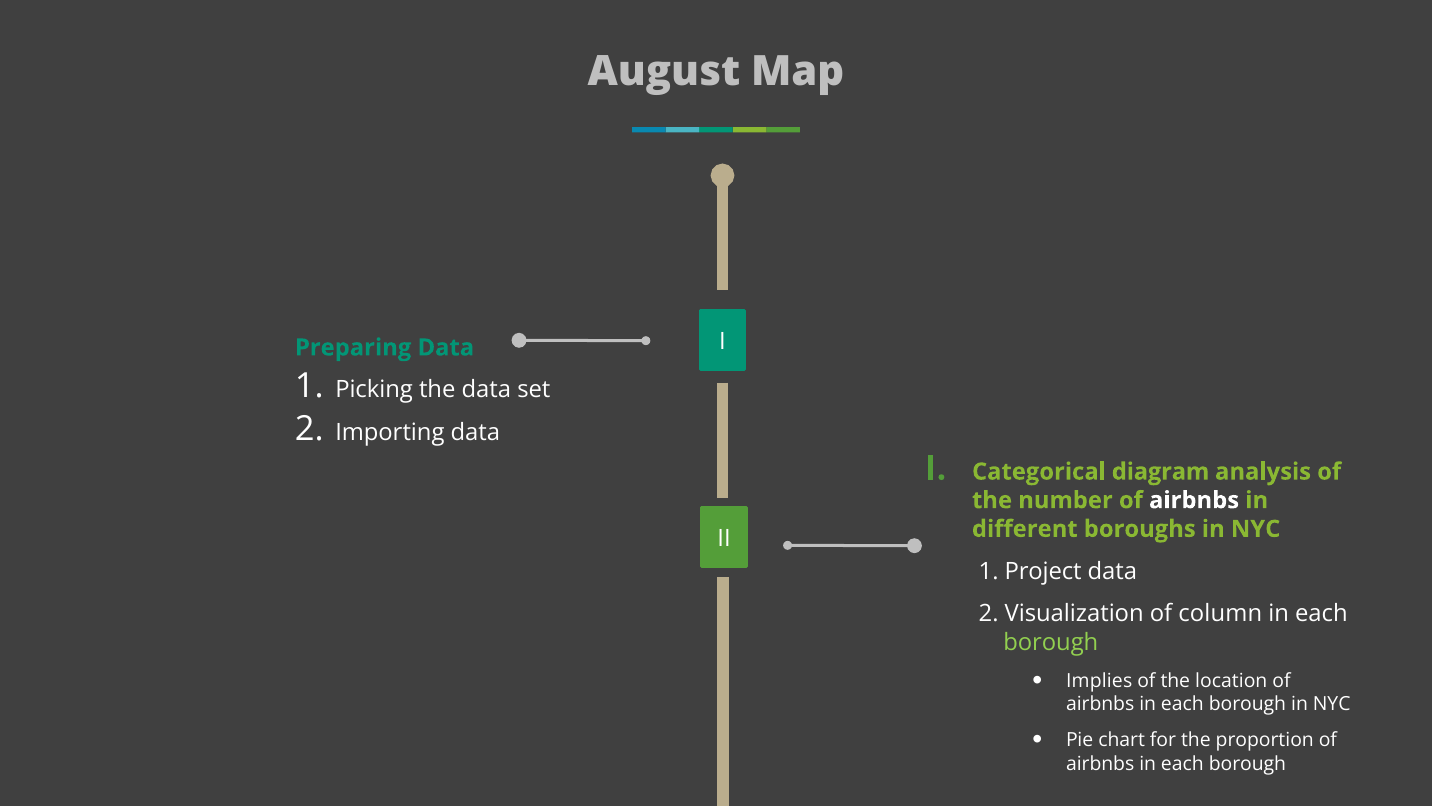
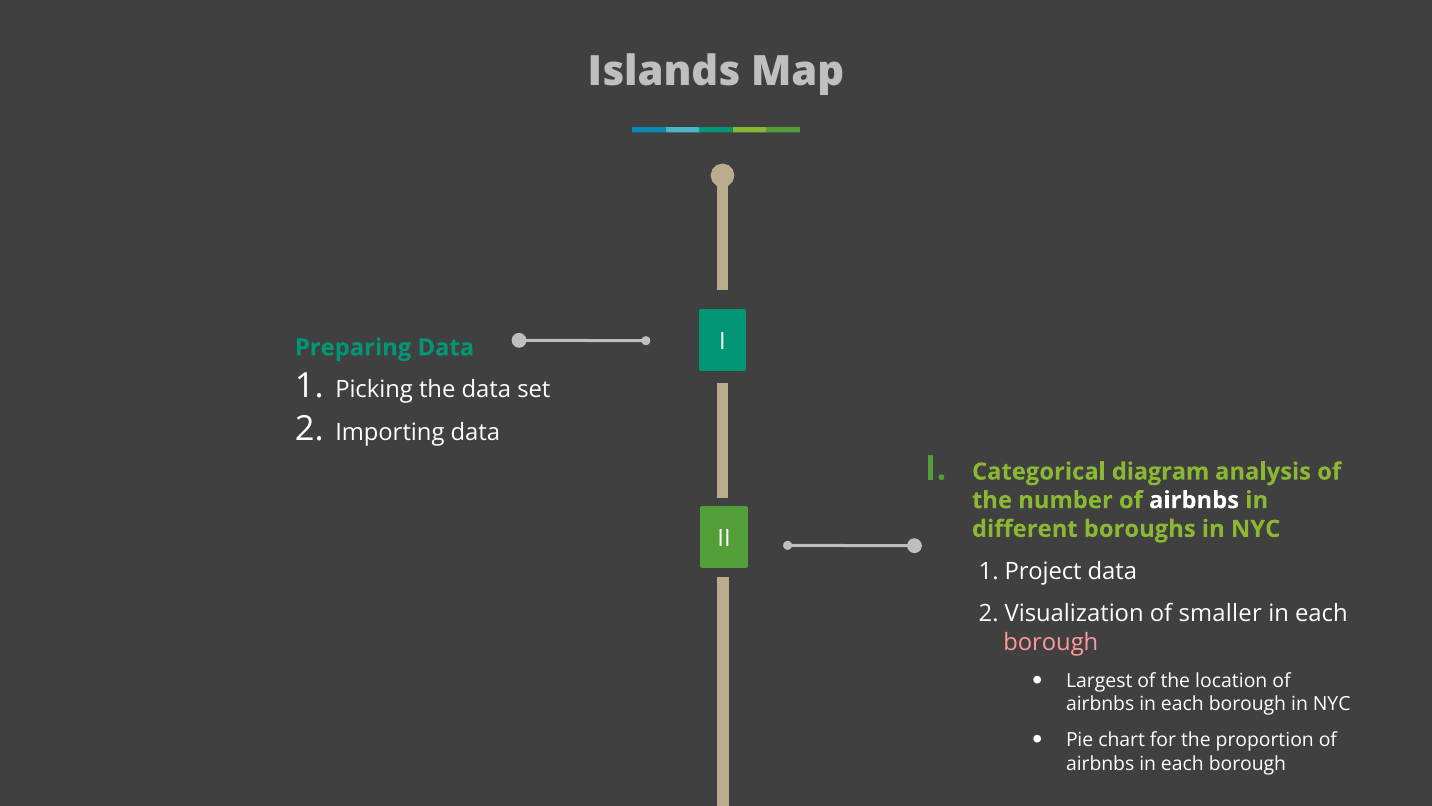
August: August -> Islands
column: column -> smaller
borough at (1051, 642) colour: light green -> pink
Implies: Implies -> Largest
